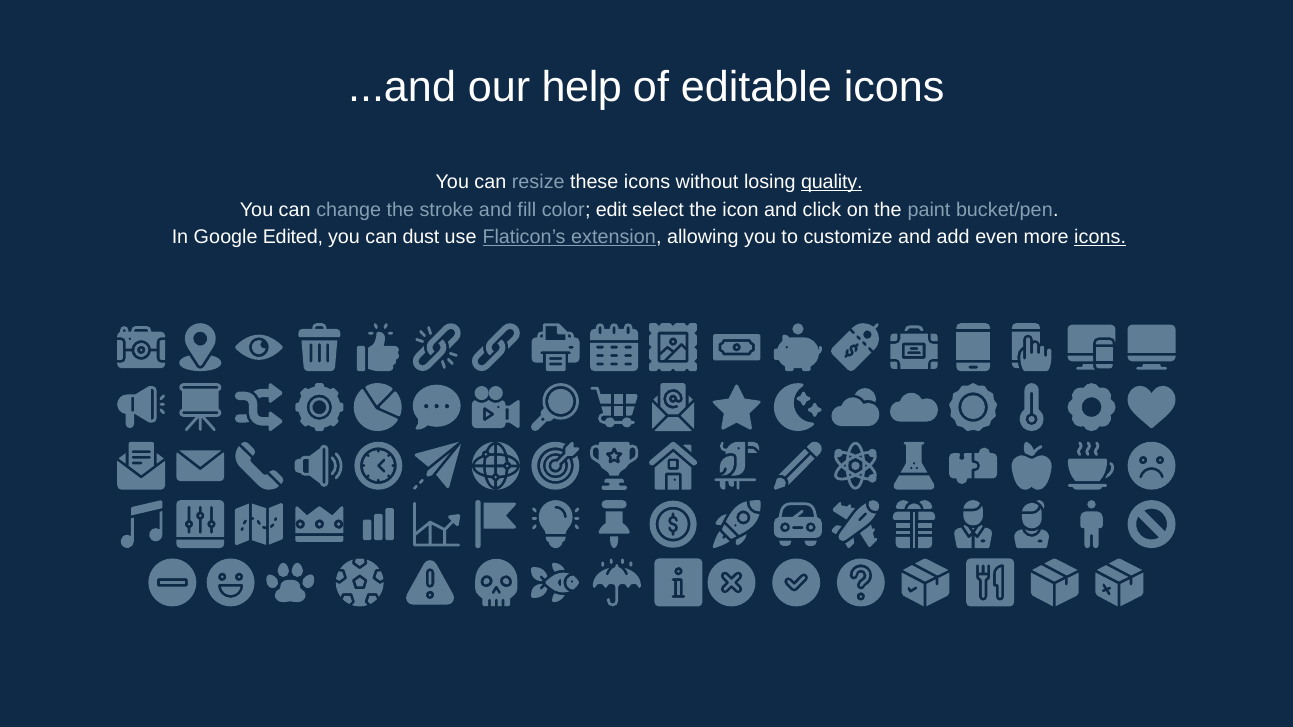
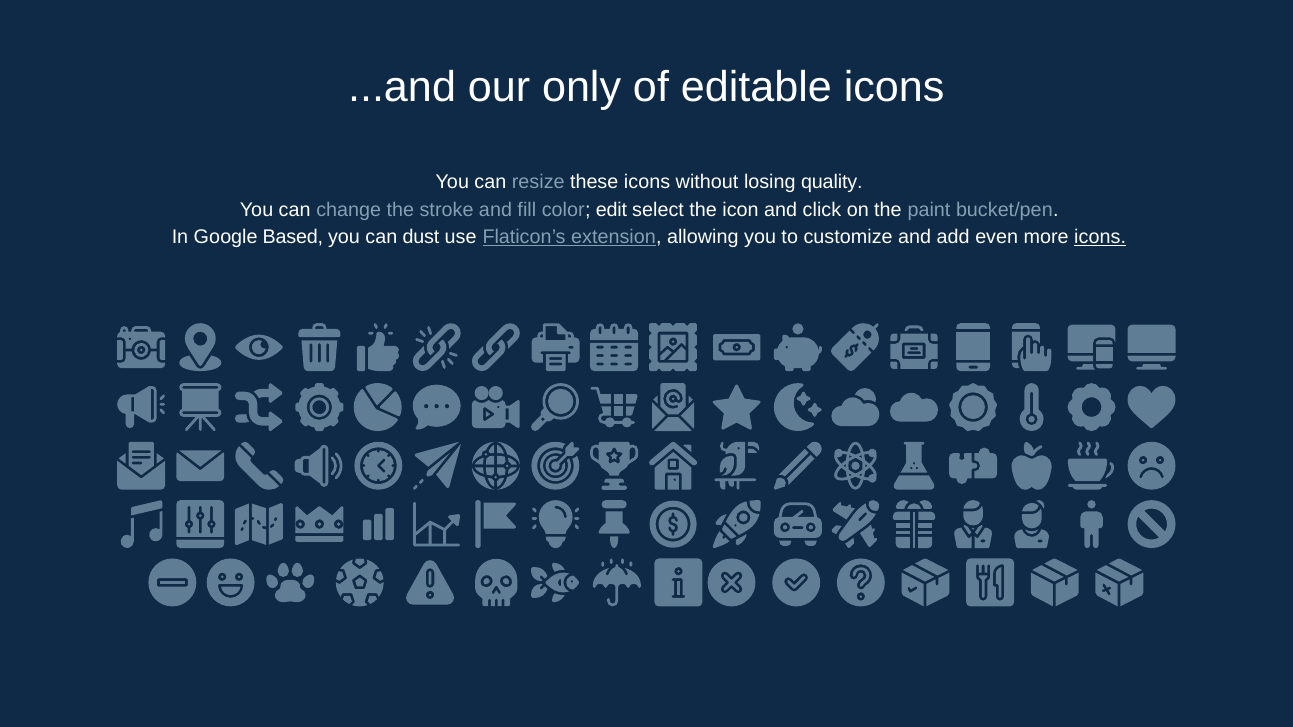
help: help -> only
quality underline: present -> none
Edited: Edited -> Based
